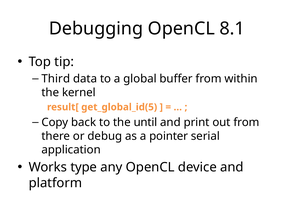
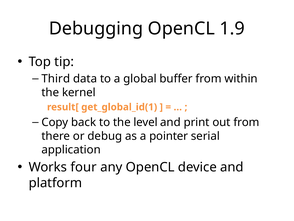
8.1: 8.1 -> 1.9
get_global_id(5: get_global_id(5 -> get_global_id(1
until: until -> level
type: type -> four
